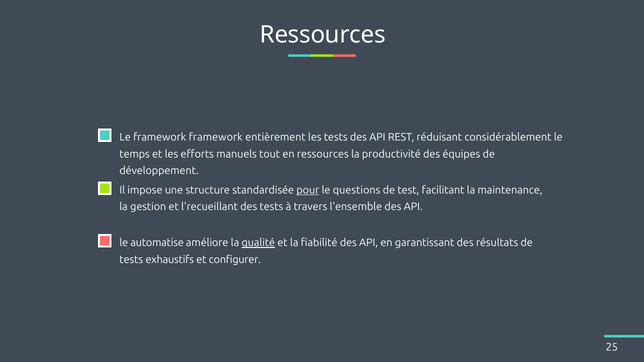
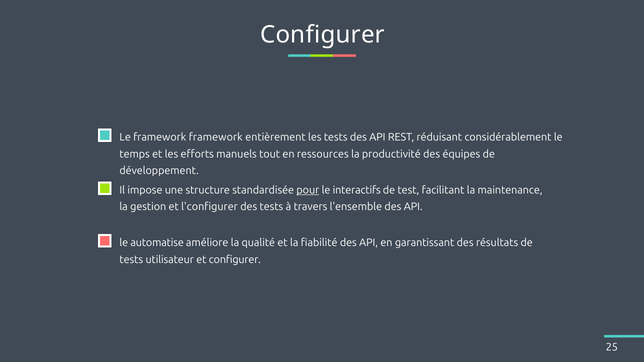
Ressources at (323, 35): Ressources -> Configurer
questions: questions -> interactifs
l'recueillant: l'recueillant -> l'configurer
qualité underline: present -> none
exhaustifs: exhaustifs -> utilisateur
